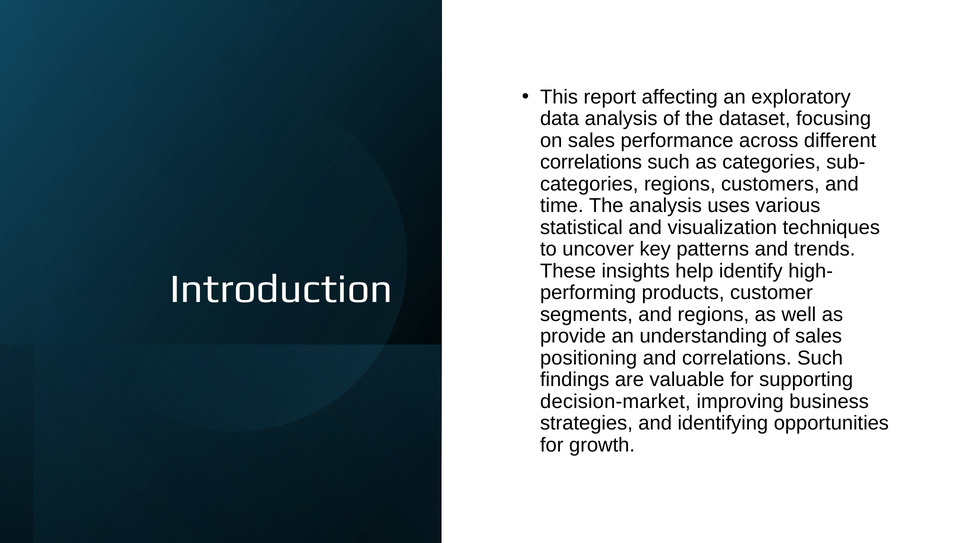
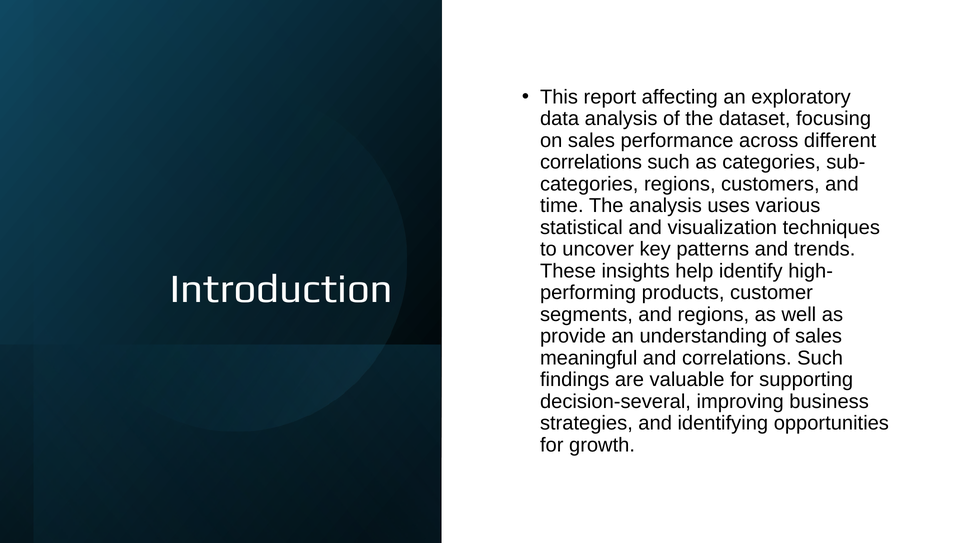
positioning: positioning -> meaningful
decision-market: decision-market -> decision-several
